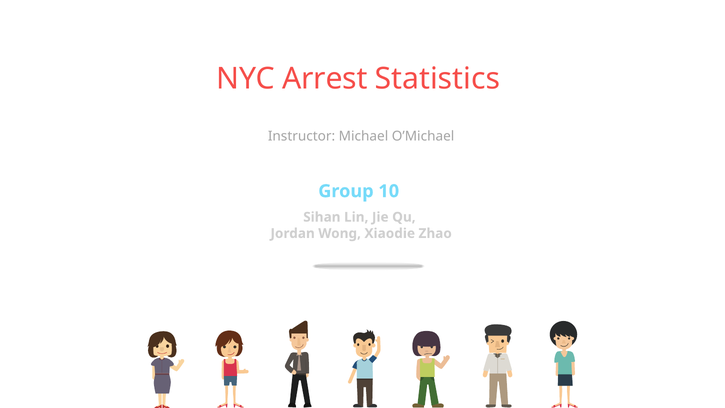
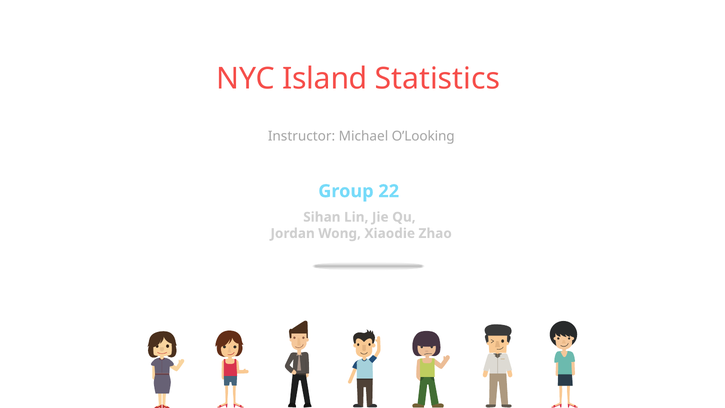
Arrest: Arrest -> Island
O’Michael: O’Michael -> O’Looking
10: 10 -> 22
